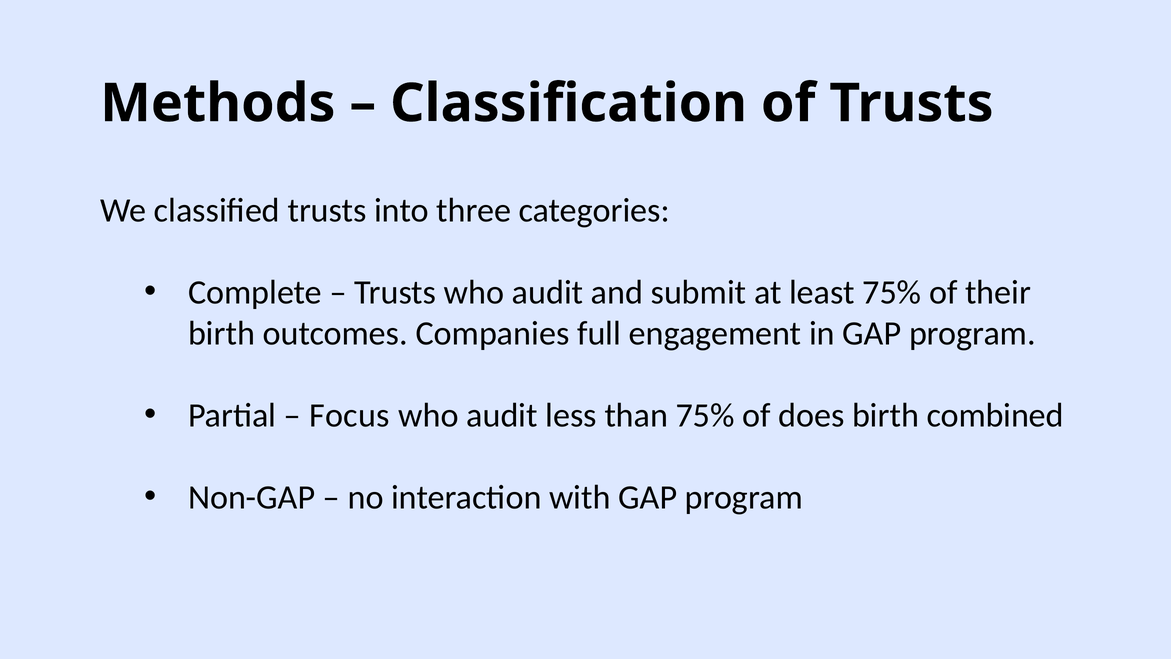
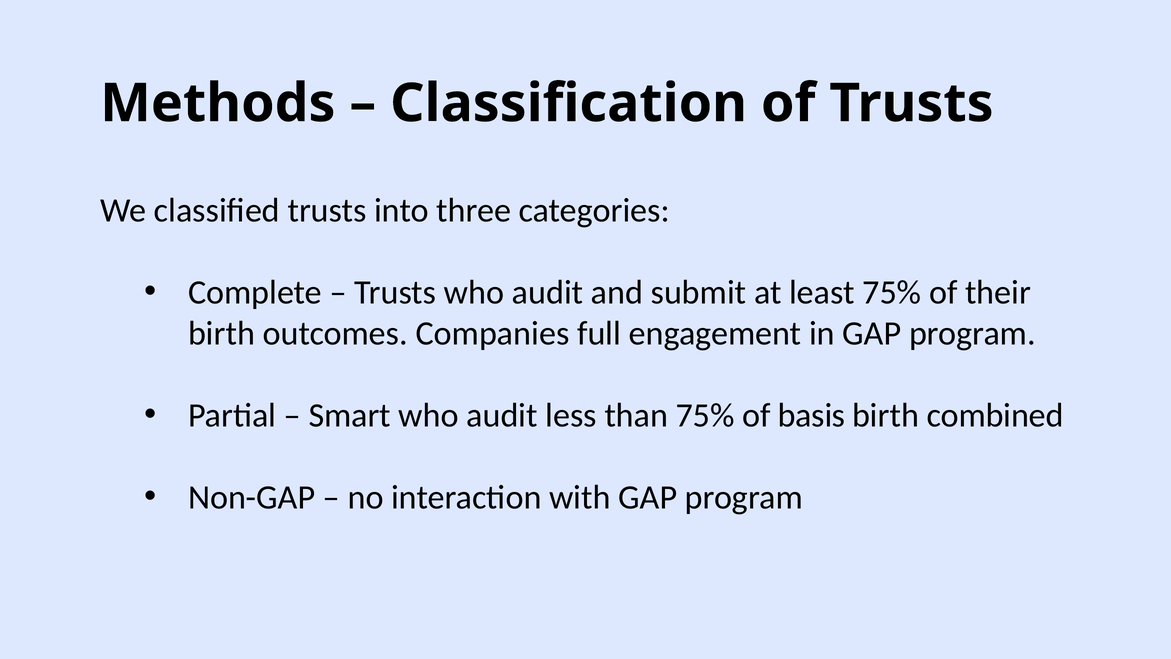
Focus: Focus -> Smart
does: does -> basis
